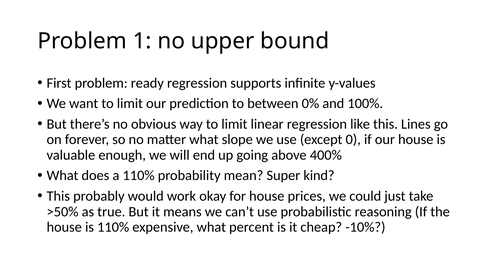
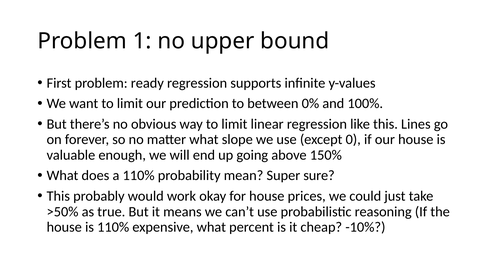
400%: 400% -> 150%
kind: kind -> sure
